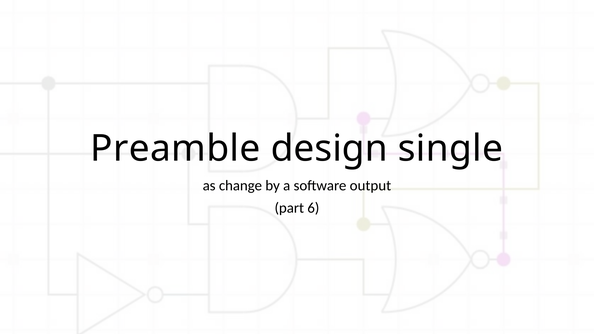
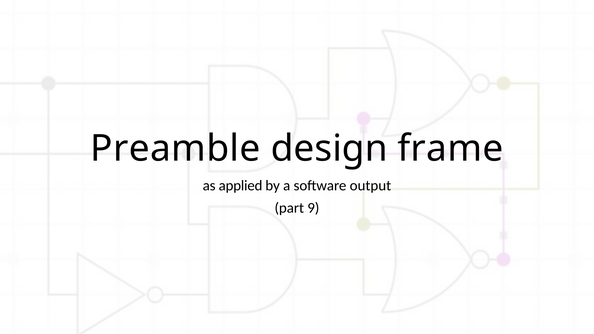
single: single -> frame
change: change -> applied
6: 6 -> 9
